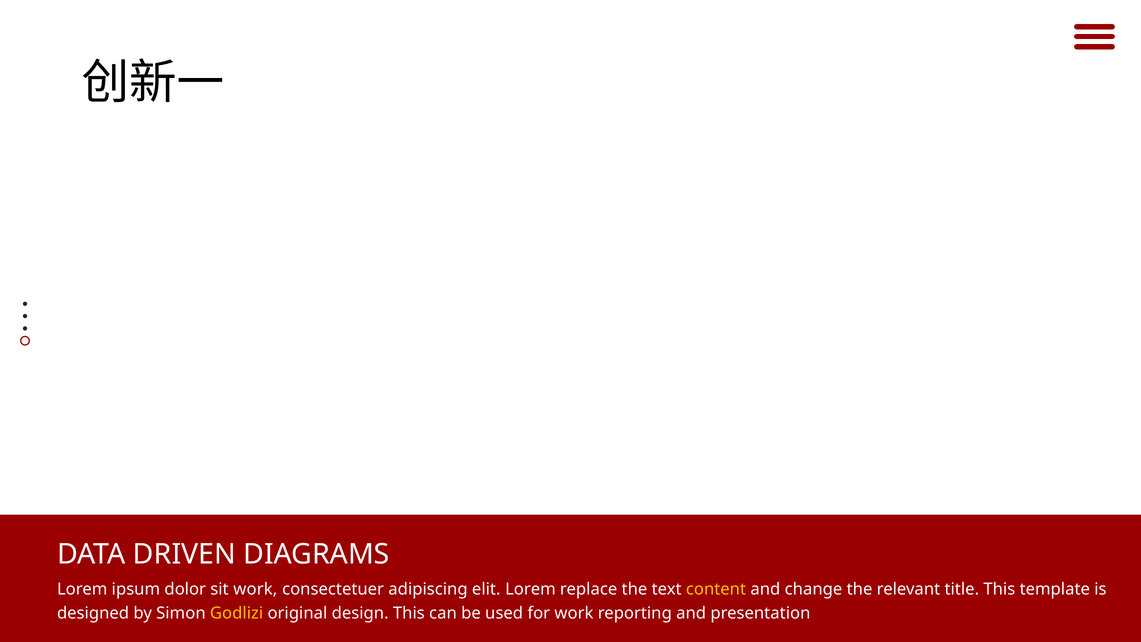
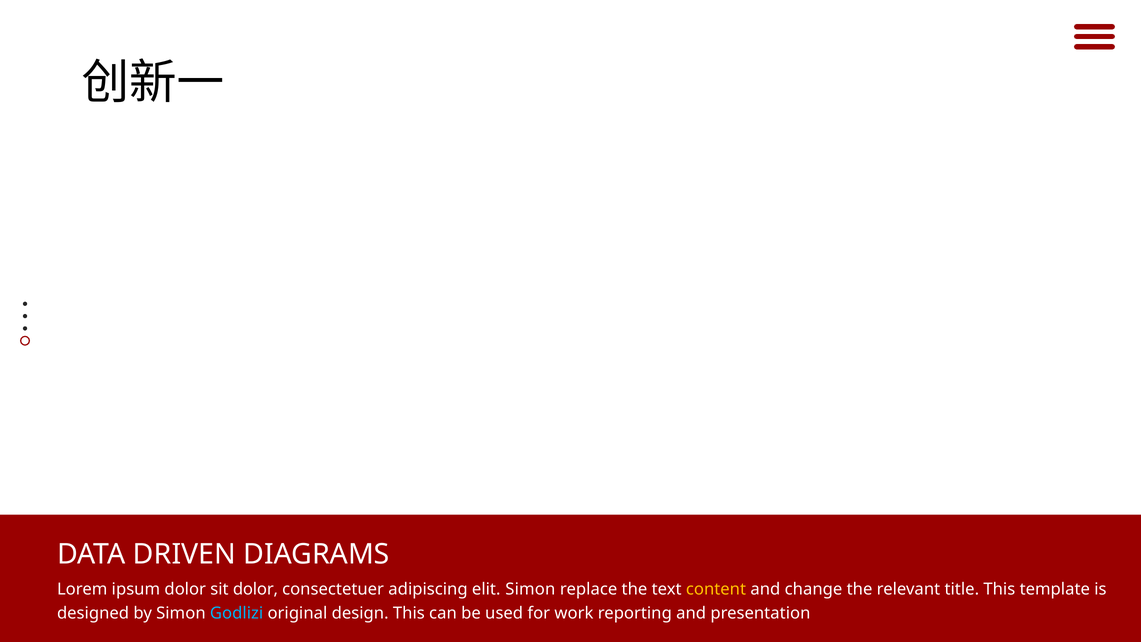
sit work: work -> dolor
elit Lorem: Lorem -> Simon
Godlizi colour: yellow -> light blue
